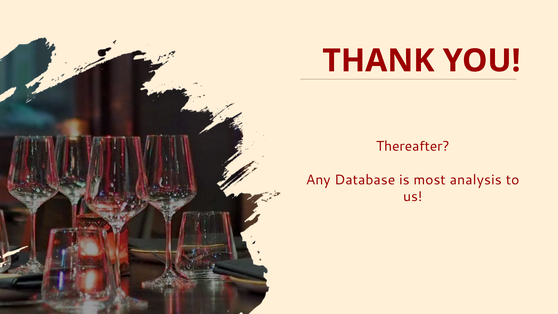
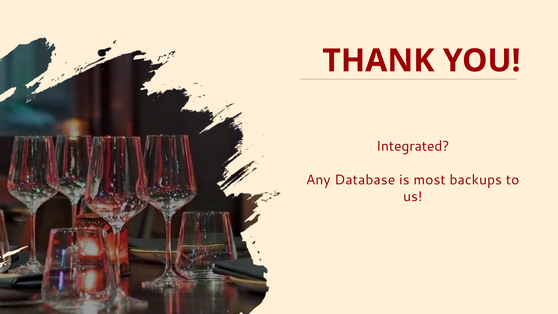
Thereafter: Thereafter -> Integrated
analysis: analysis -> backups
